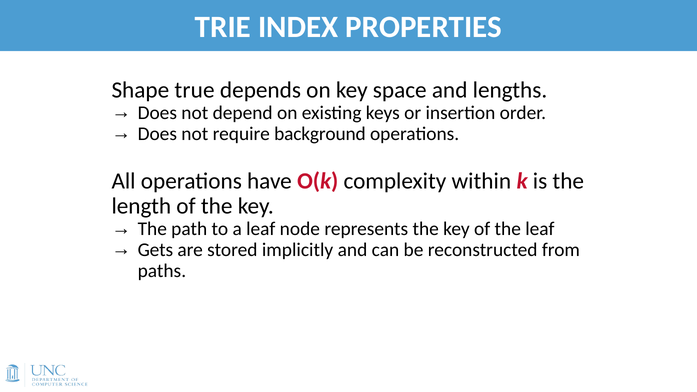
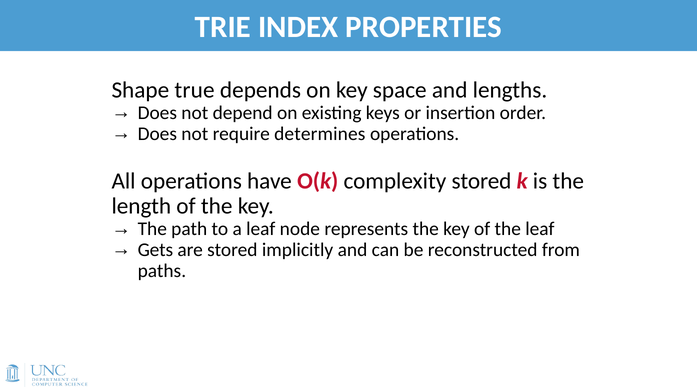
background: background -> determines
complexity within: within -> stored
